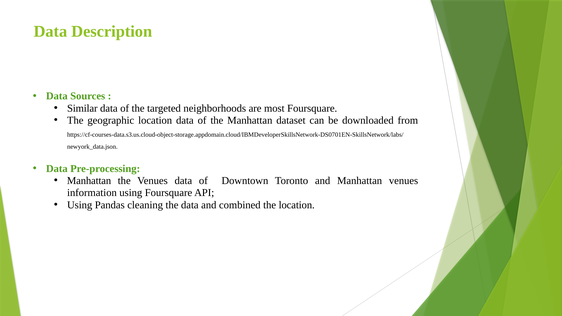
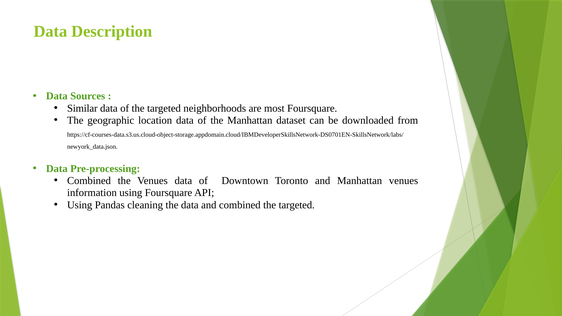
Manhattan at (89, 181): Manhattan -> Combined
combined the location: location -> targeted
